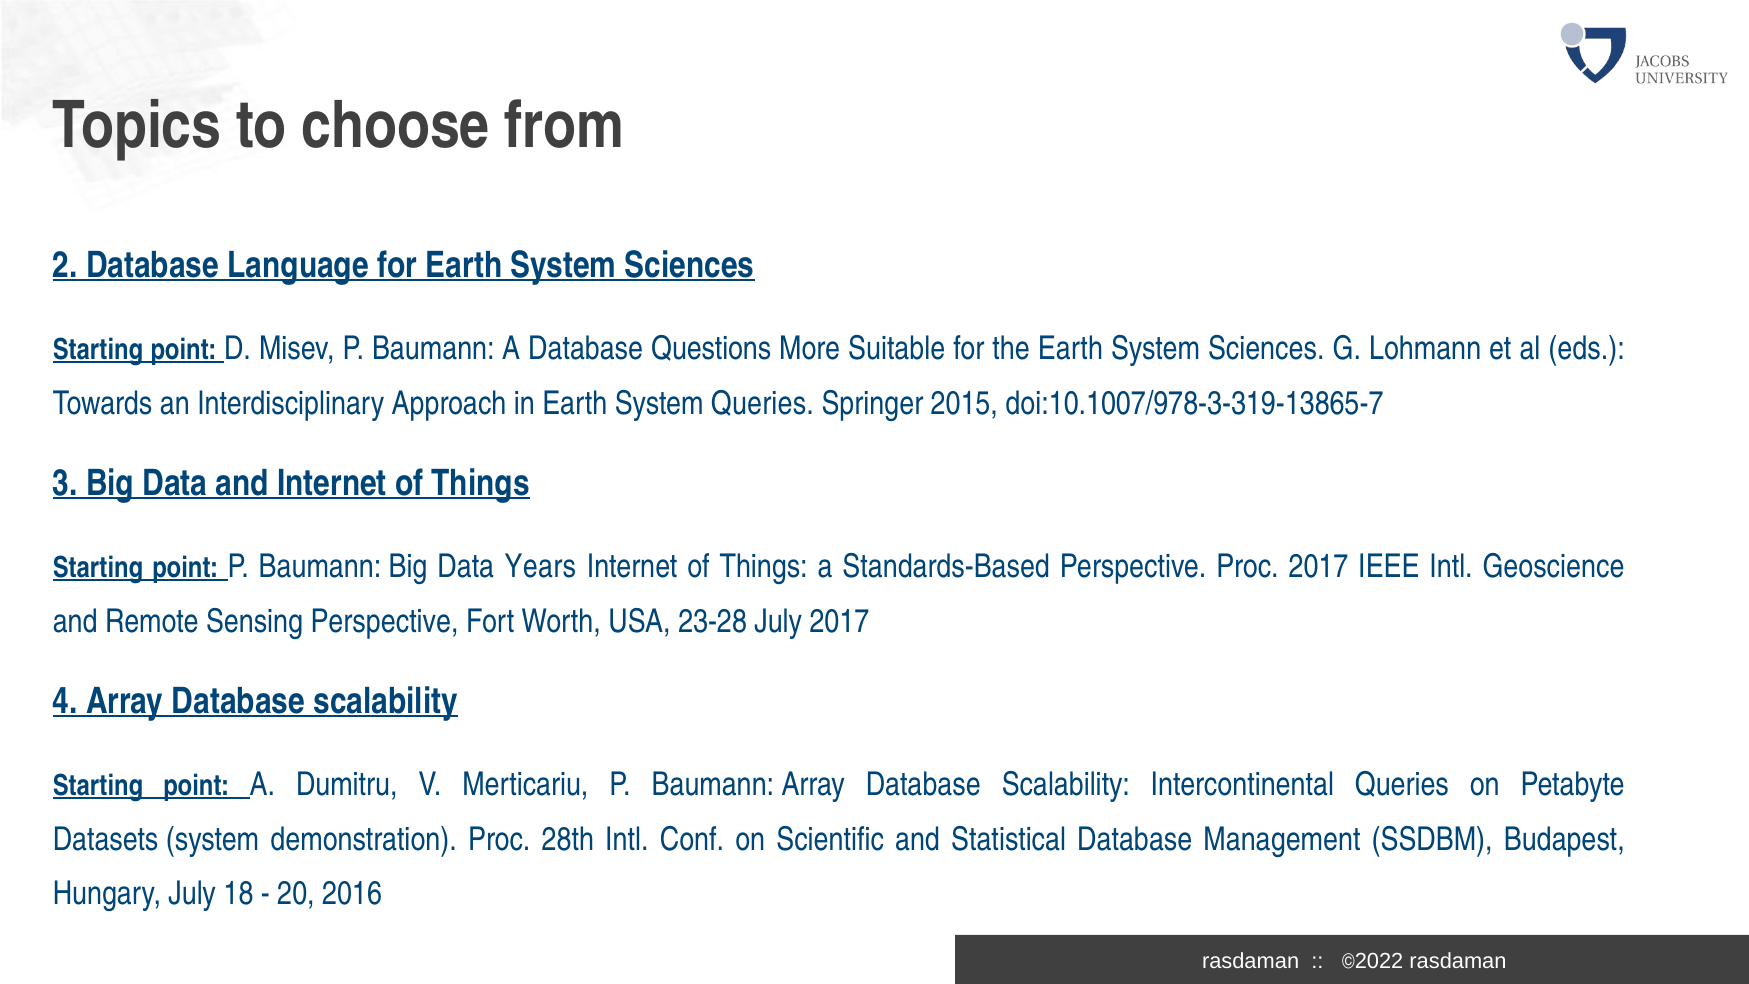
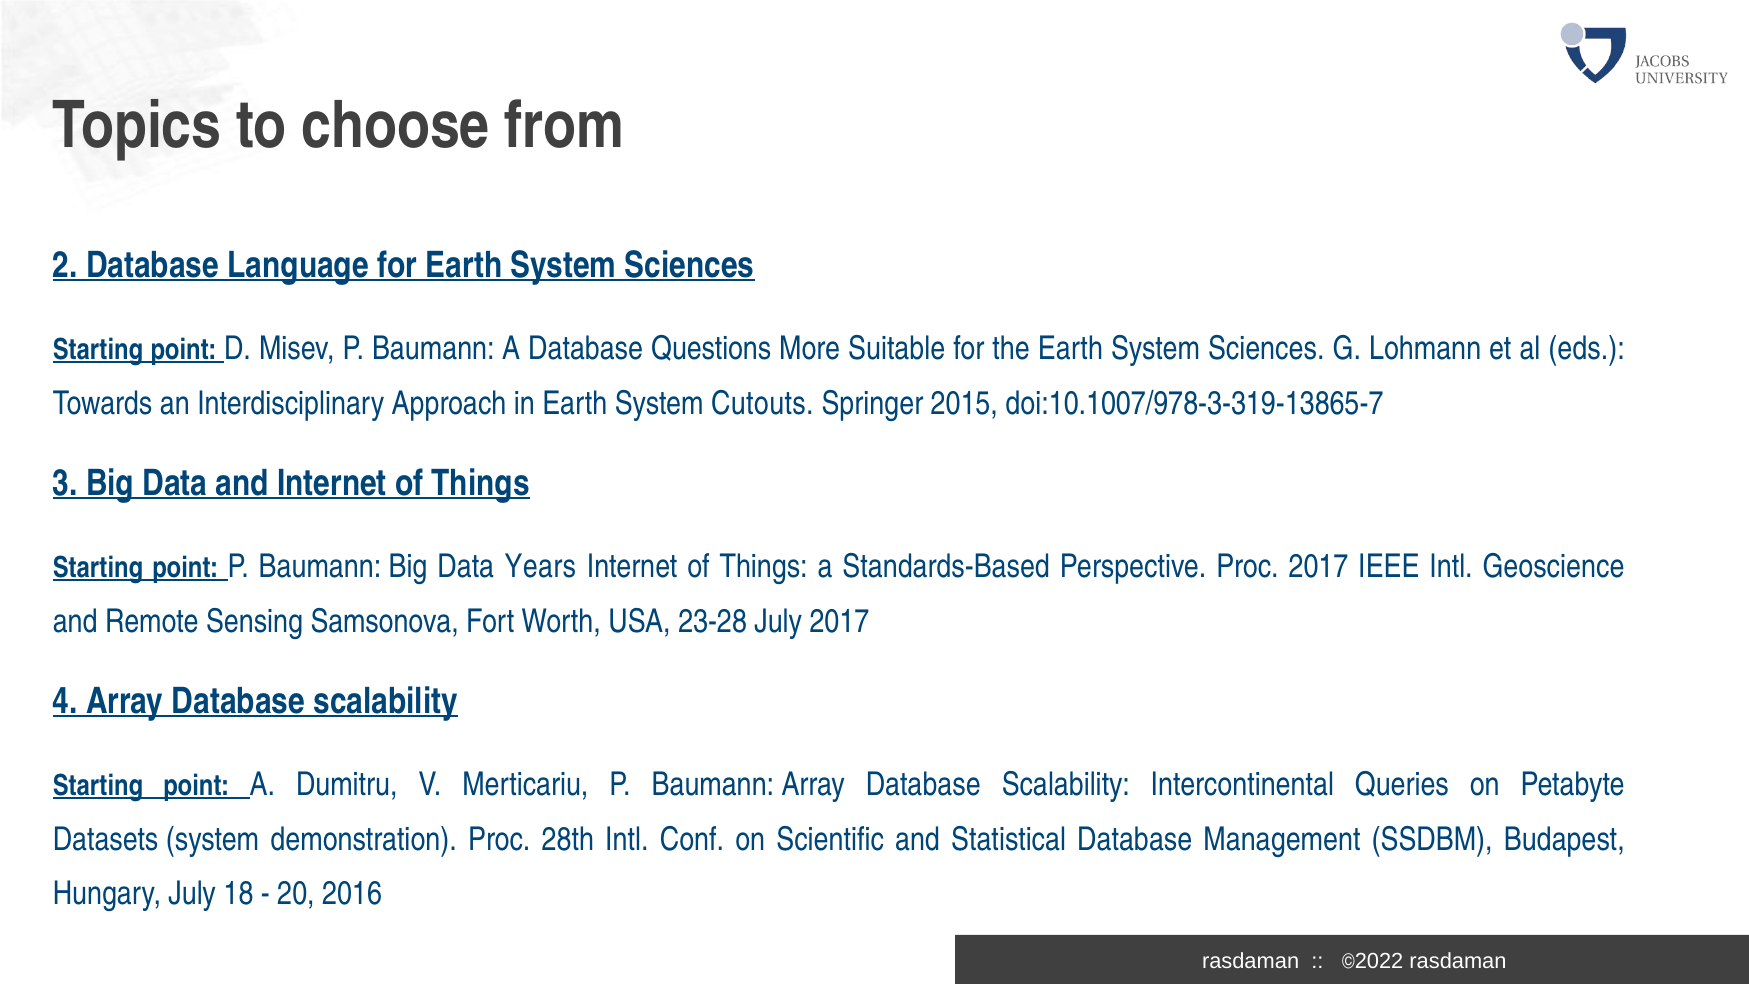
System Queries: Queries -> Cutouts
Sensing Perspective: Perspective -> Samsonova
